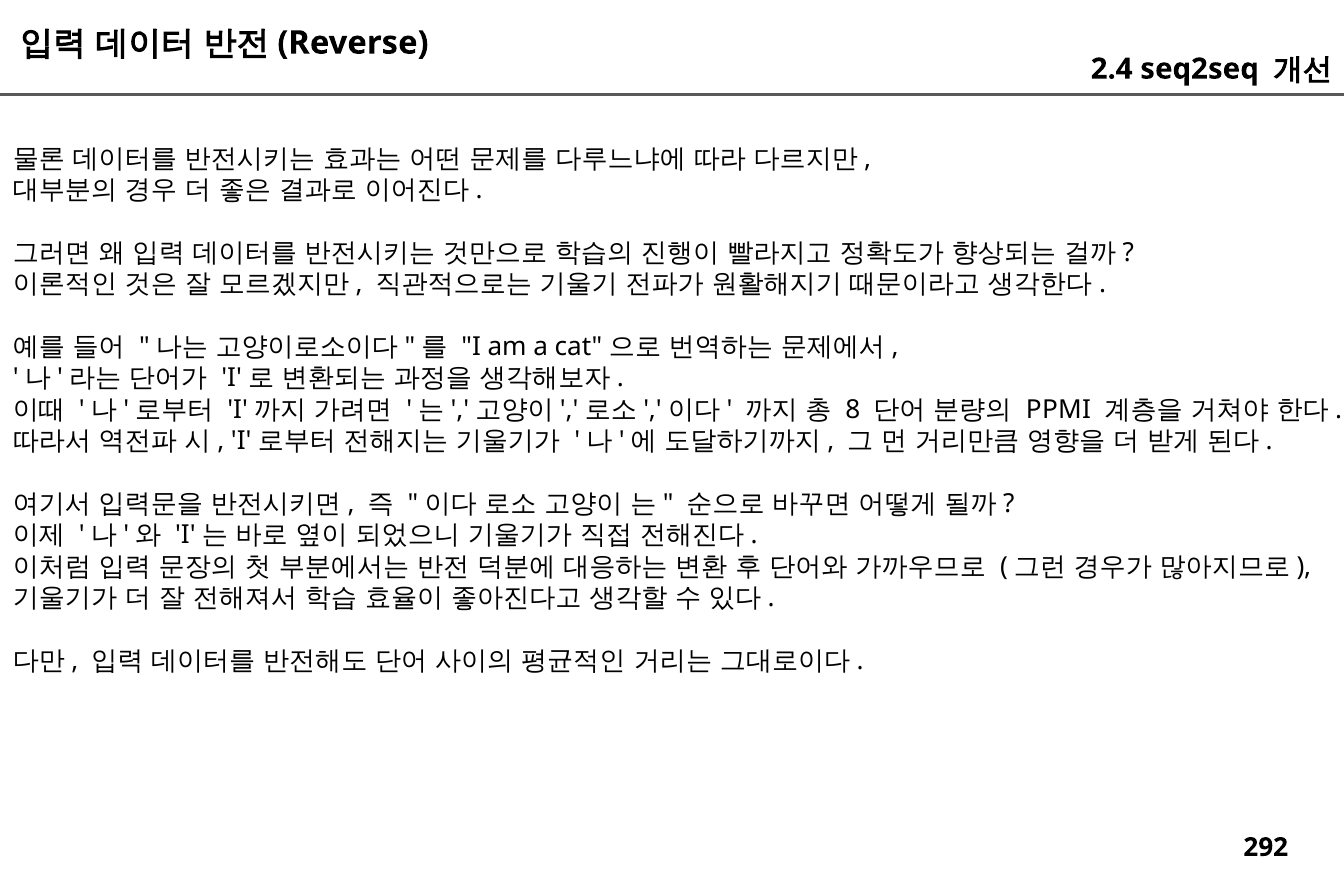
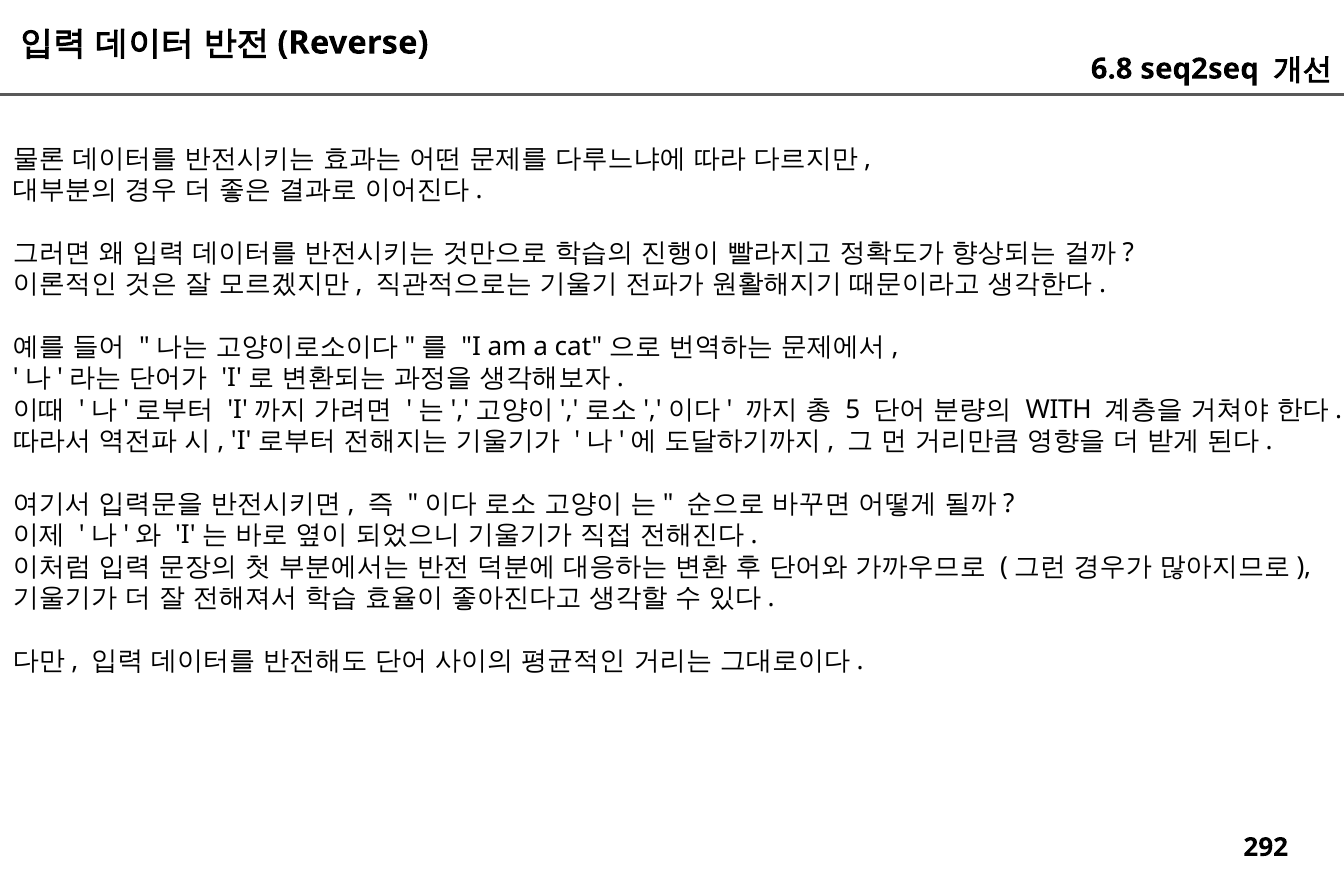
2.4: 2.4 -> 6.8
8: 8 -> 5
PPMI: PPMI -> WITH
